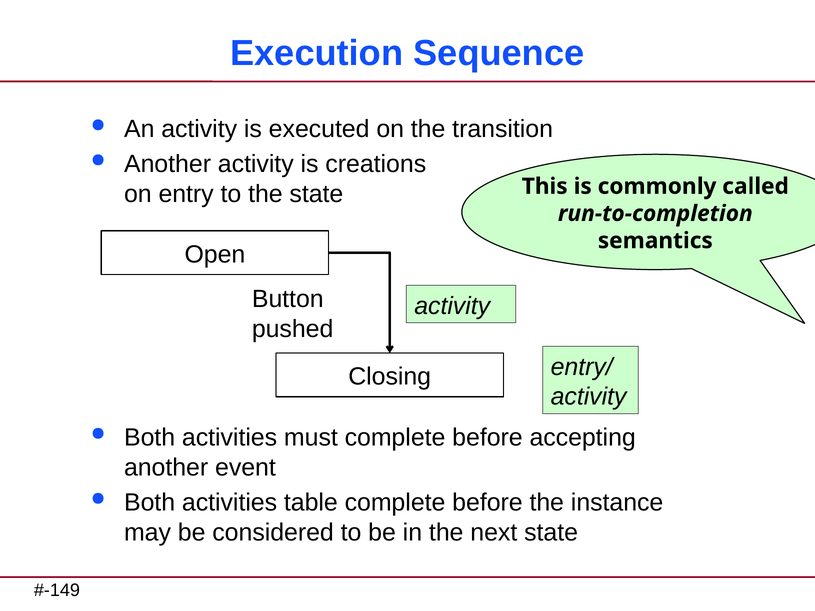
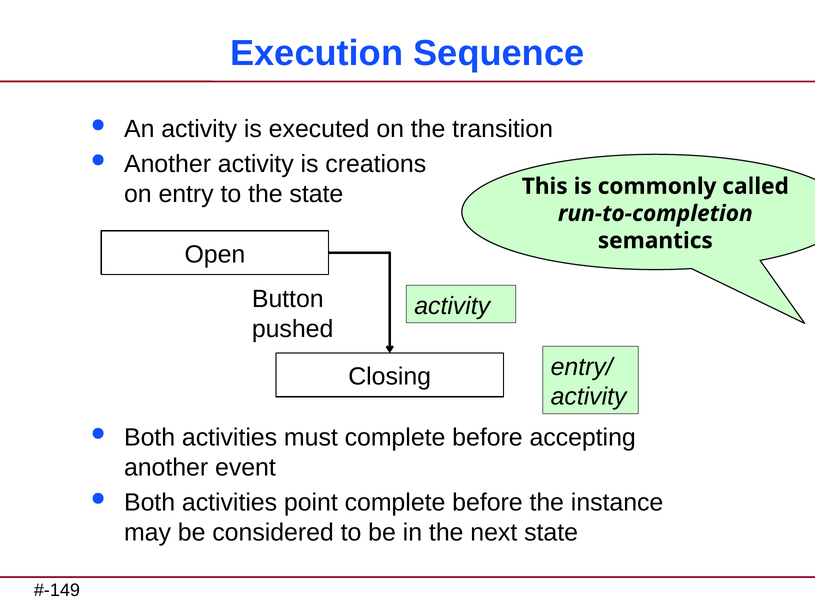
table: table -> point
